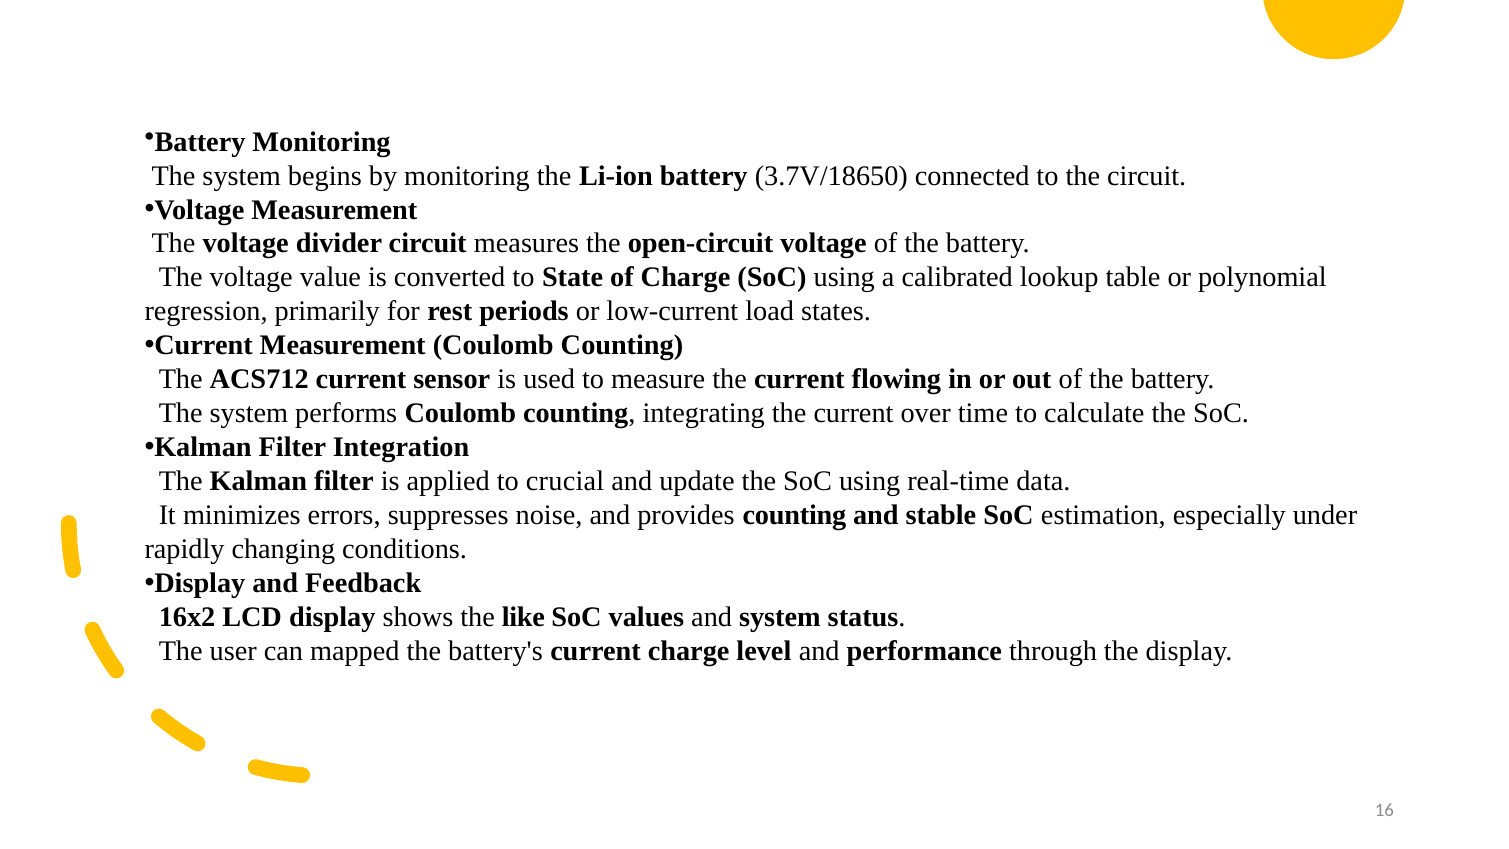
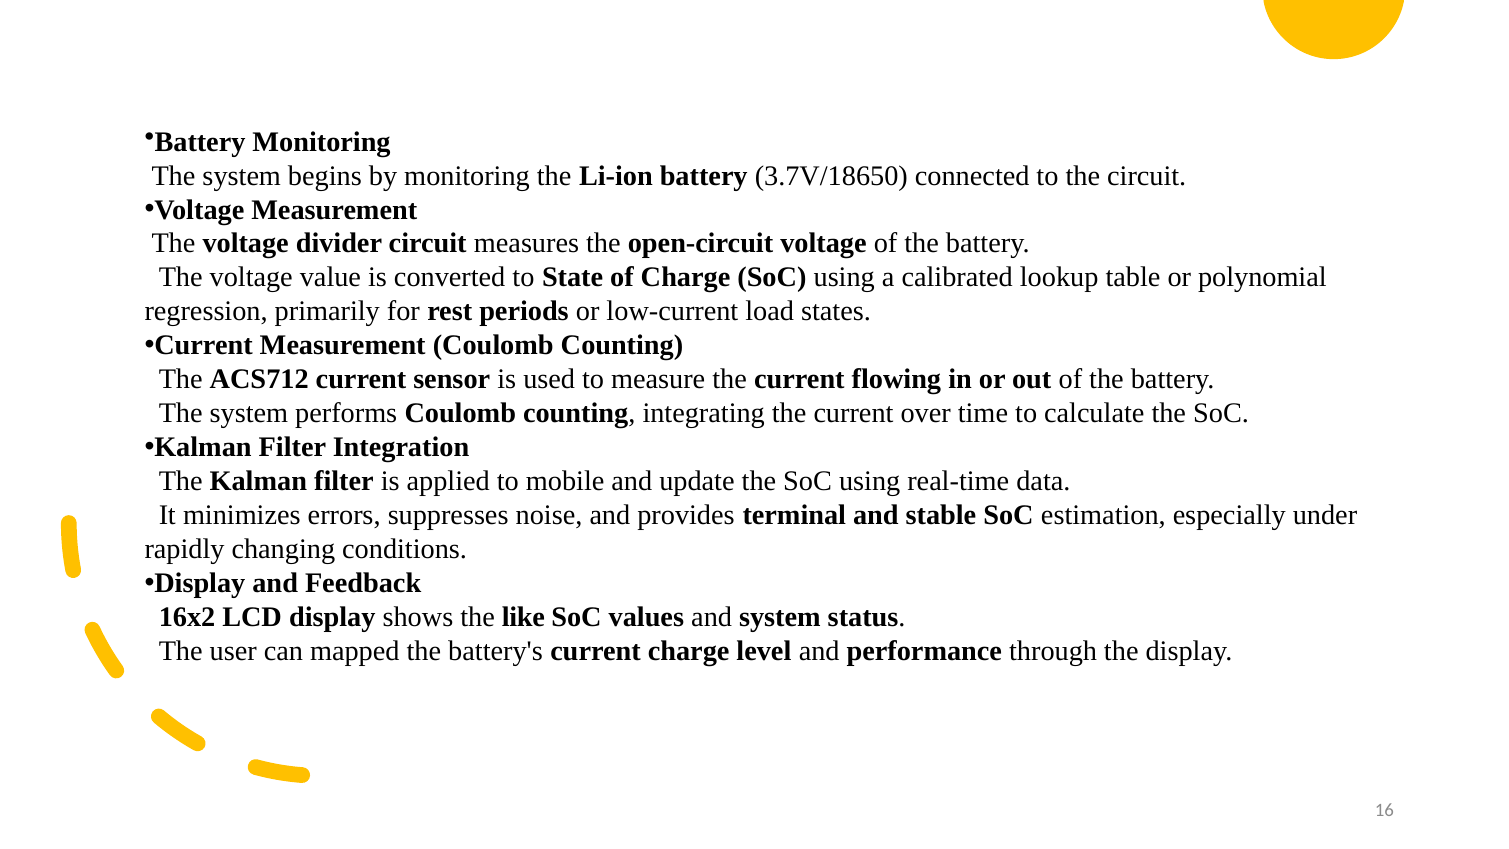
crucial: crucial -> mobile
provides counting: counting -> terminal
